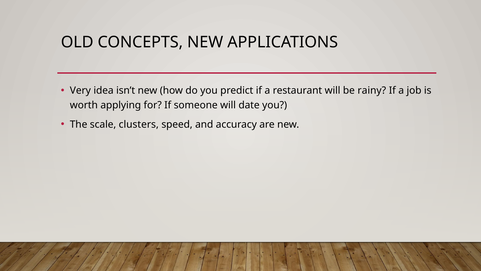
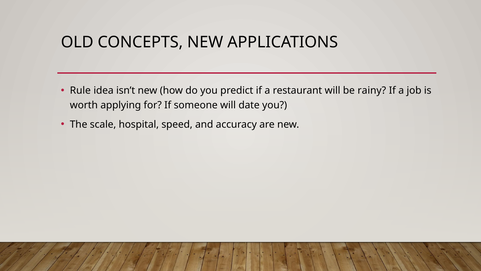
Very: Very -> Rule
clusters: clusters -> hospital
